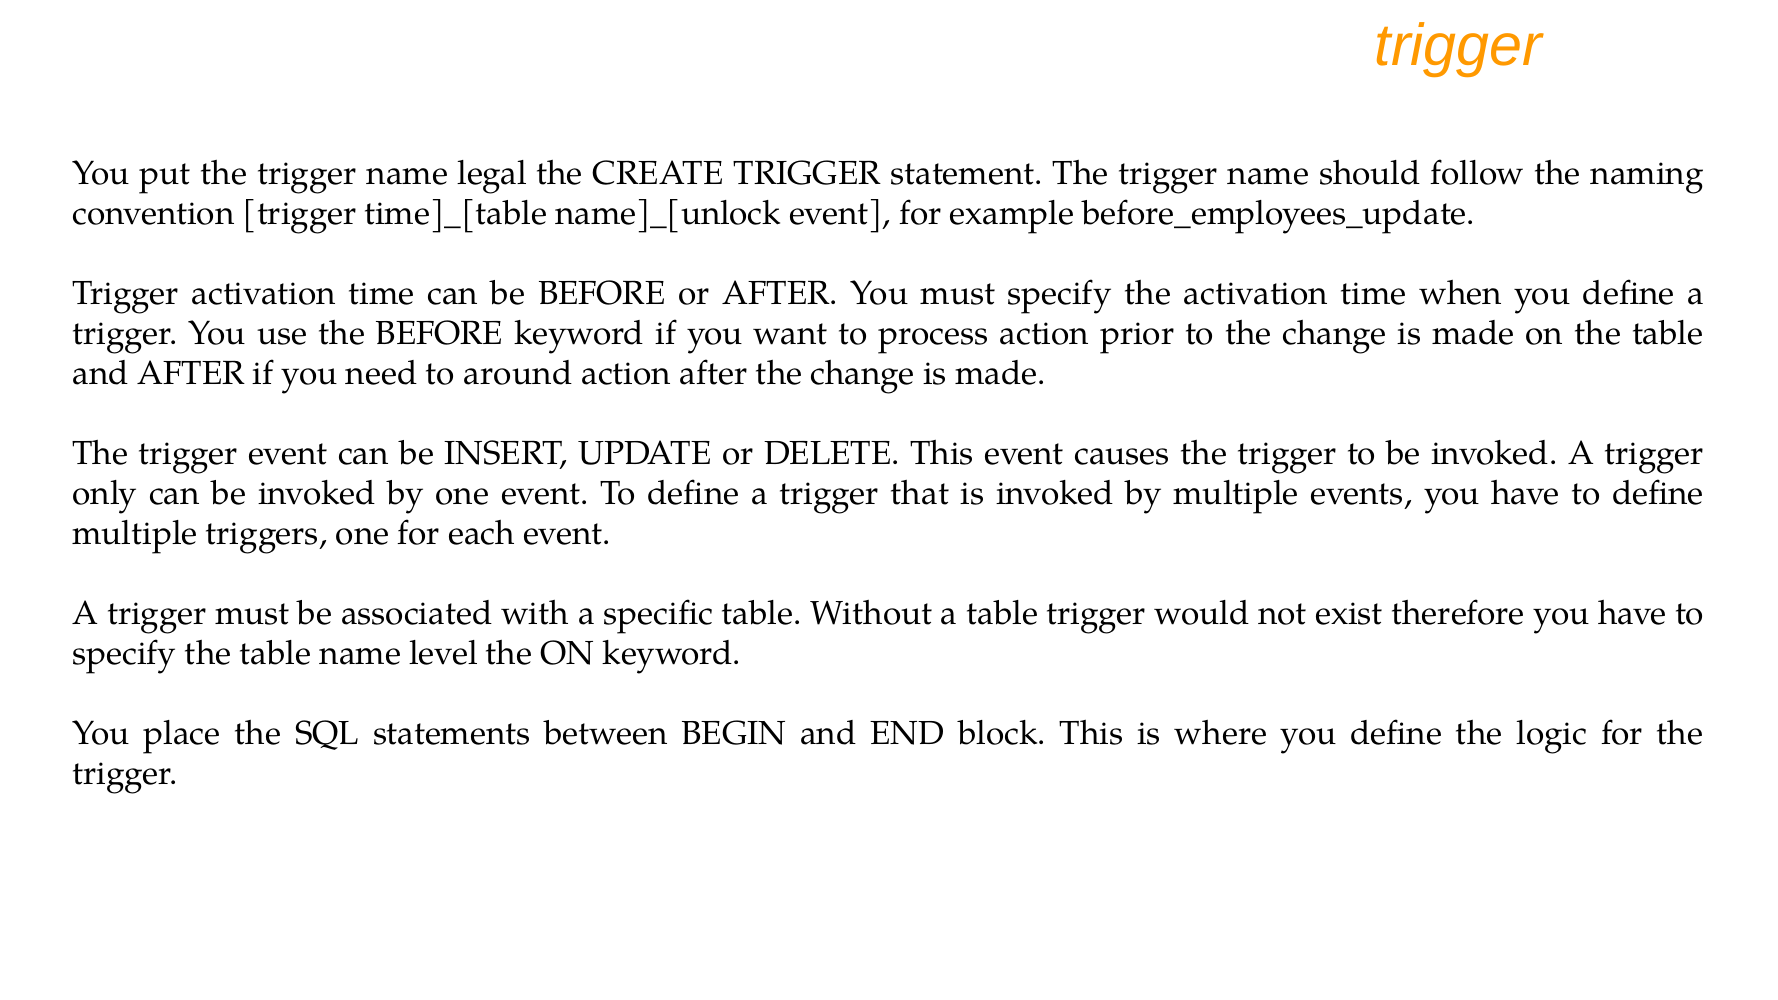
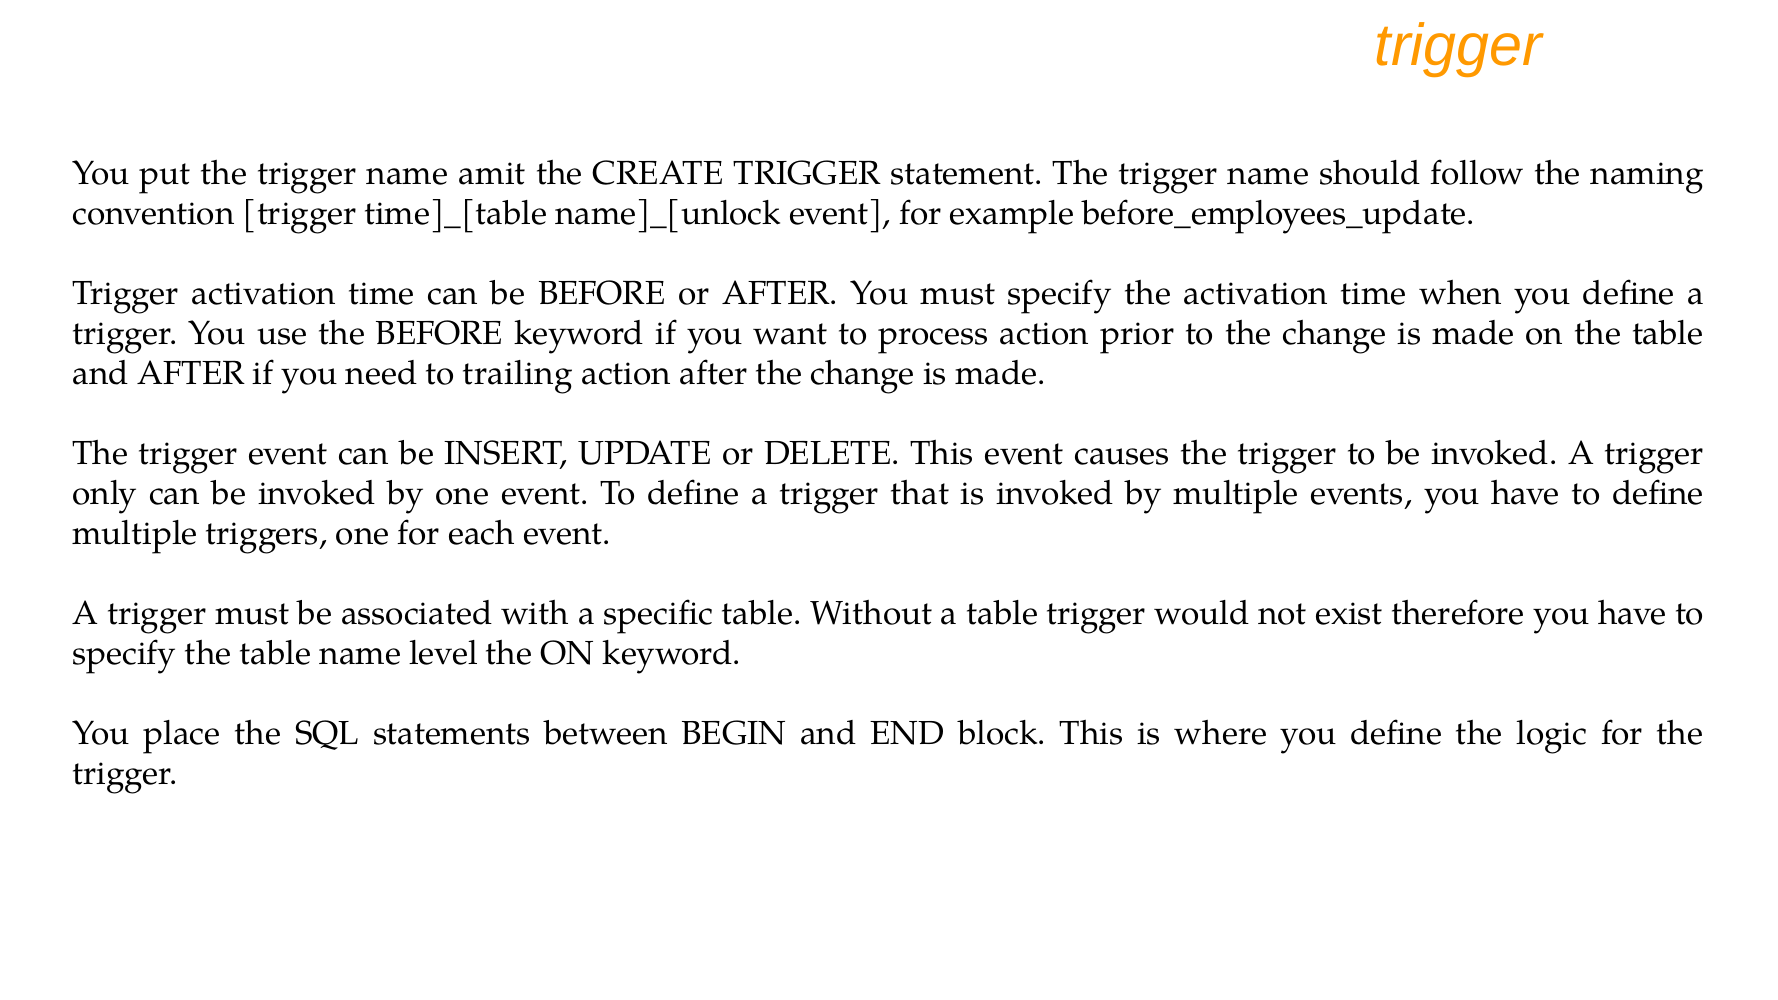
legal: legal -> amit
around: around -> trailing
